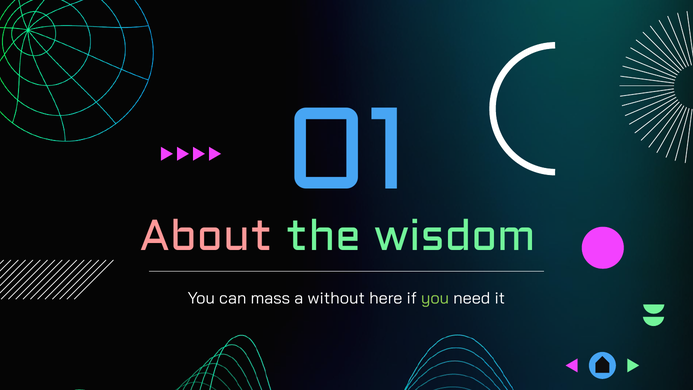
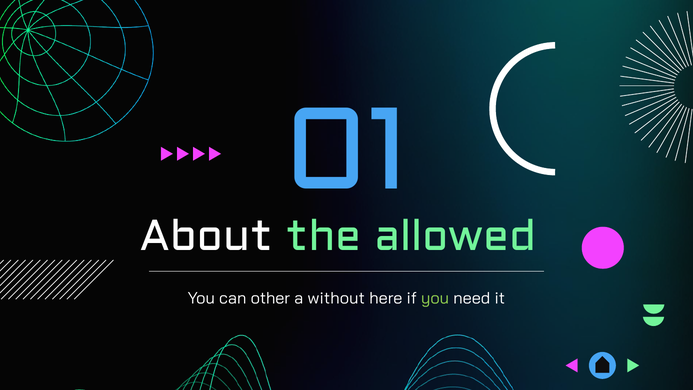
About colour: pink -> white
wisdom: wisdom -> allowed
mass: mass -> other
